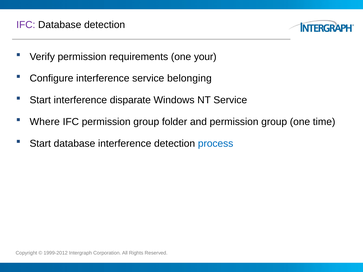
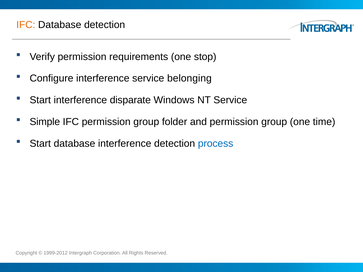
IFC at (26, 25) colour: purple -> orange
your: your -> stop
Where: Where -> Simple
